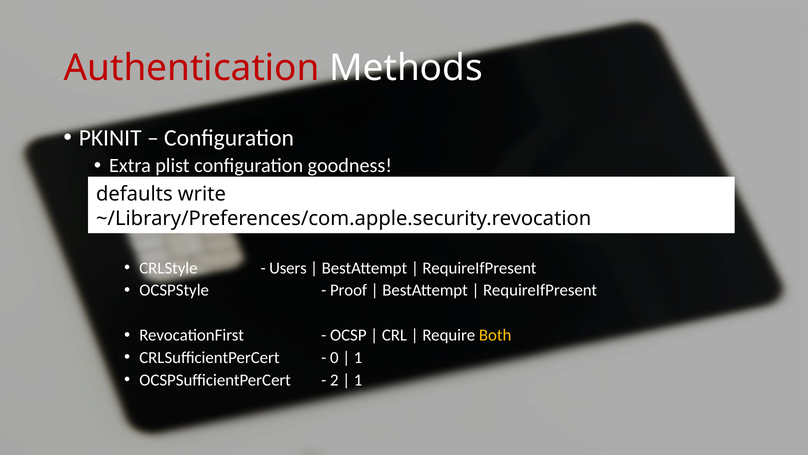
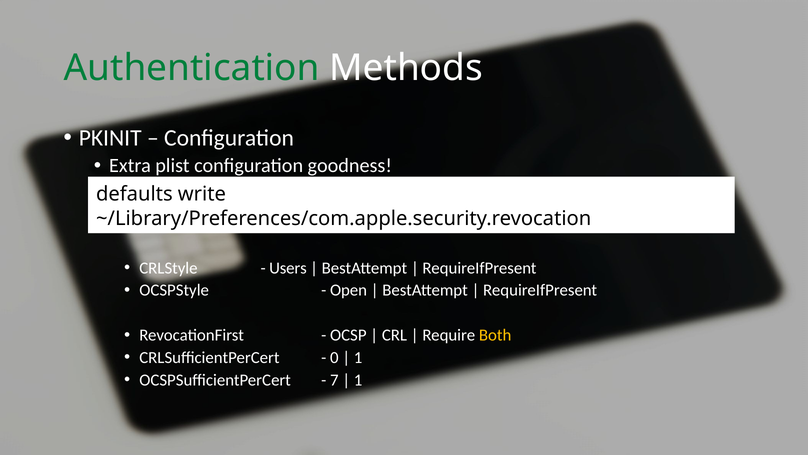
Authentication colour: red -> green
Proof: Proof -> Open
2: 2 -> 7
